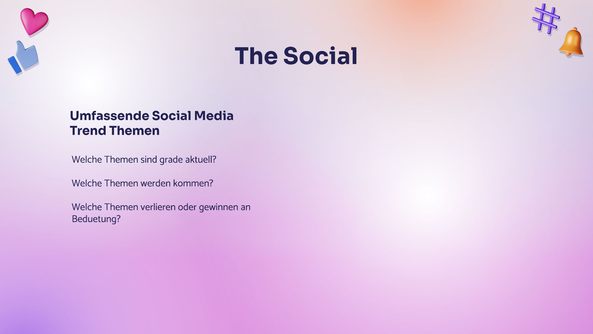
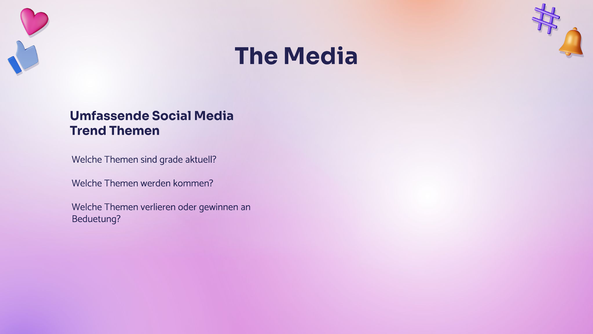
The Social: Social -> Media
